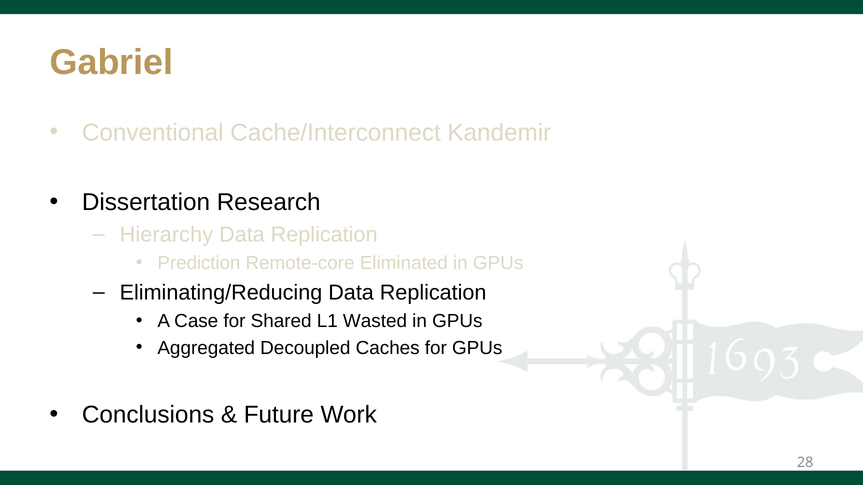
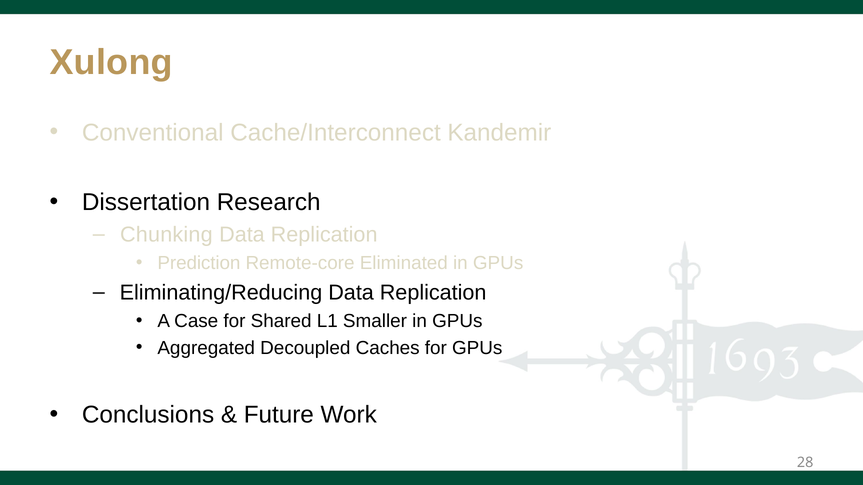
Gabriel: Gabriel -> Xulong
Hierarchy: Hierarchy -> Chunking
Wasted: Wasted -> Smaller
